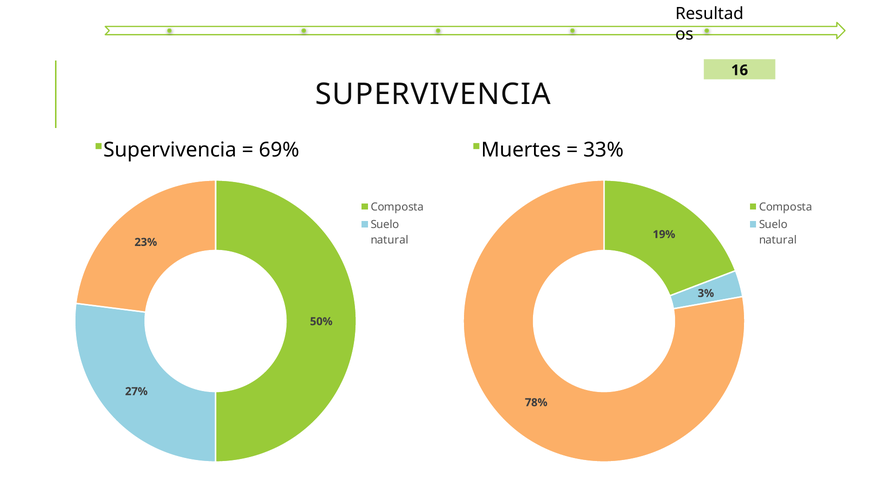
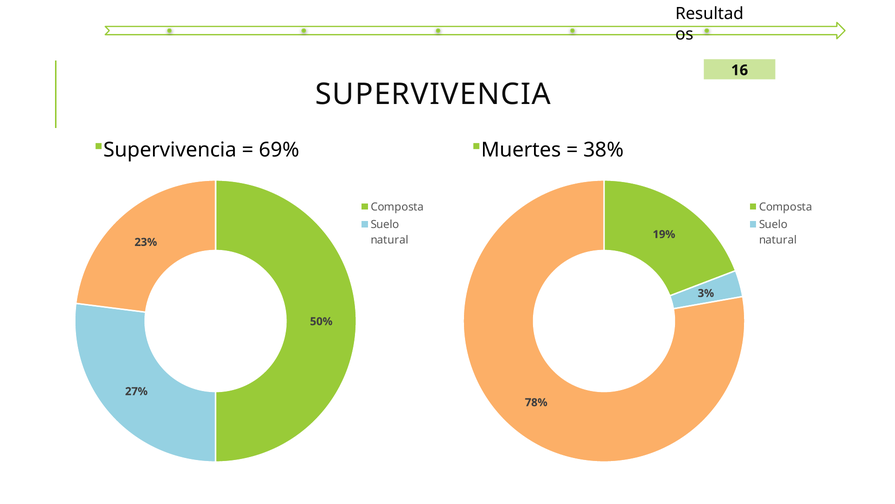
33%: 33% -> 38%
